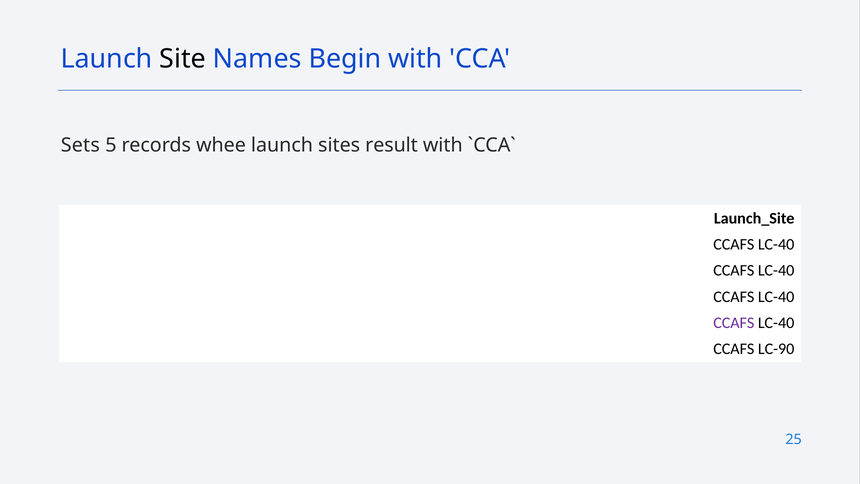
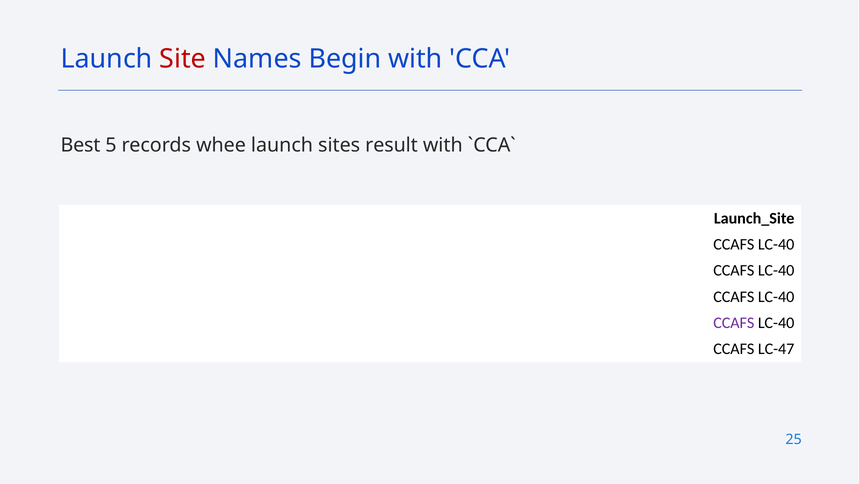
Site colour: black -> red
Sets: Sets -> Best
LC-90: LC-90 -> LC-47
